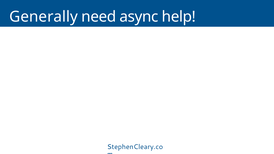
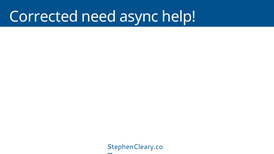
Generally: Generally -> Corrected
